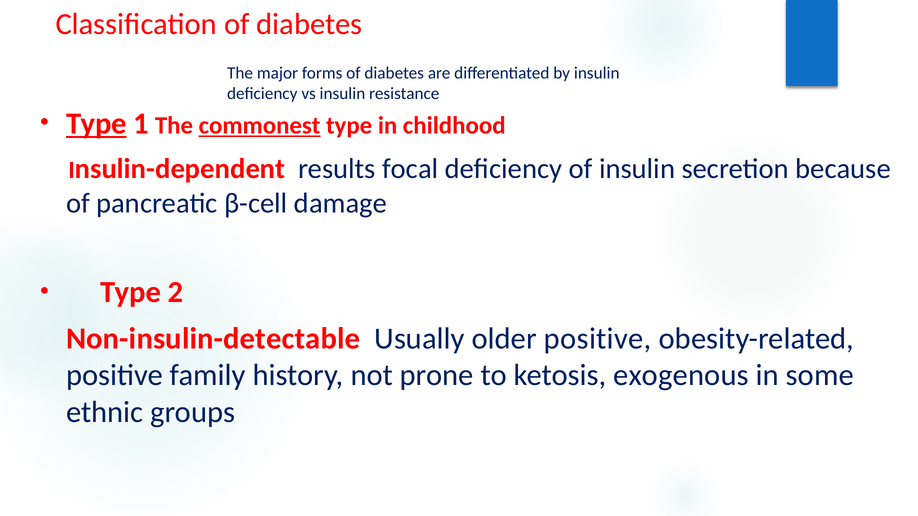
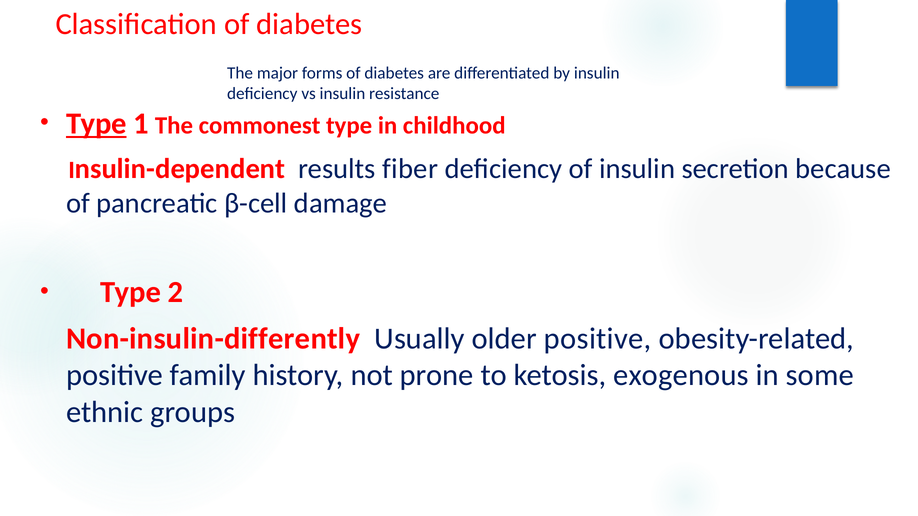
commonest underline: present -> none
focal: focal -> fiber
Non-insulin-detectable: Non-insulin-detectable -> Non-insulin-differently
